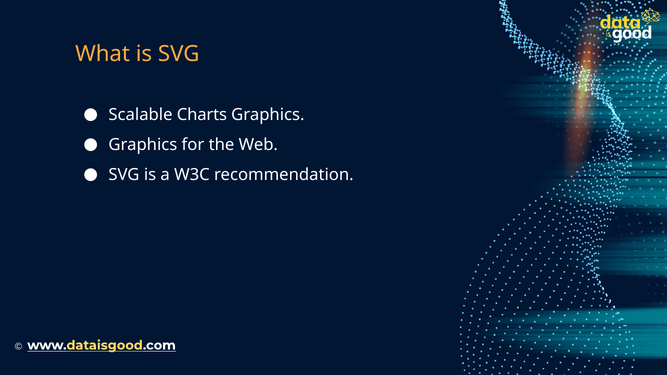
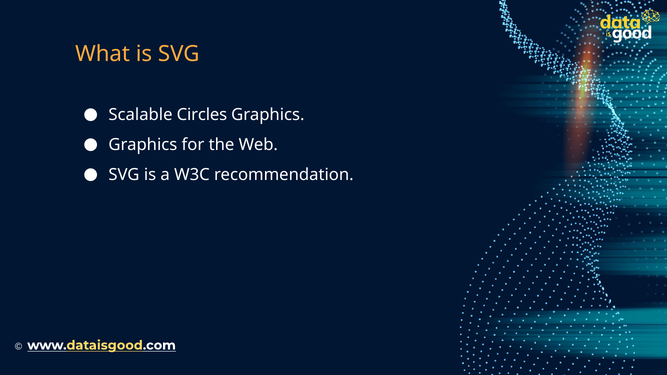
Charts: Charts -> Circles
